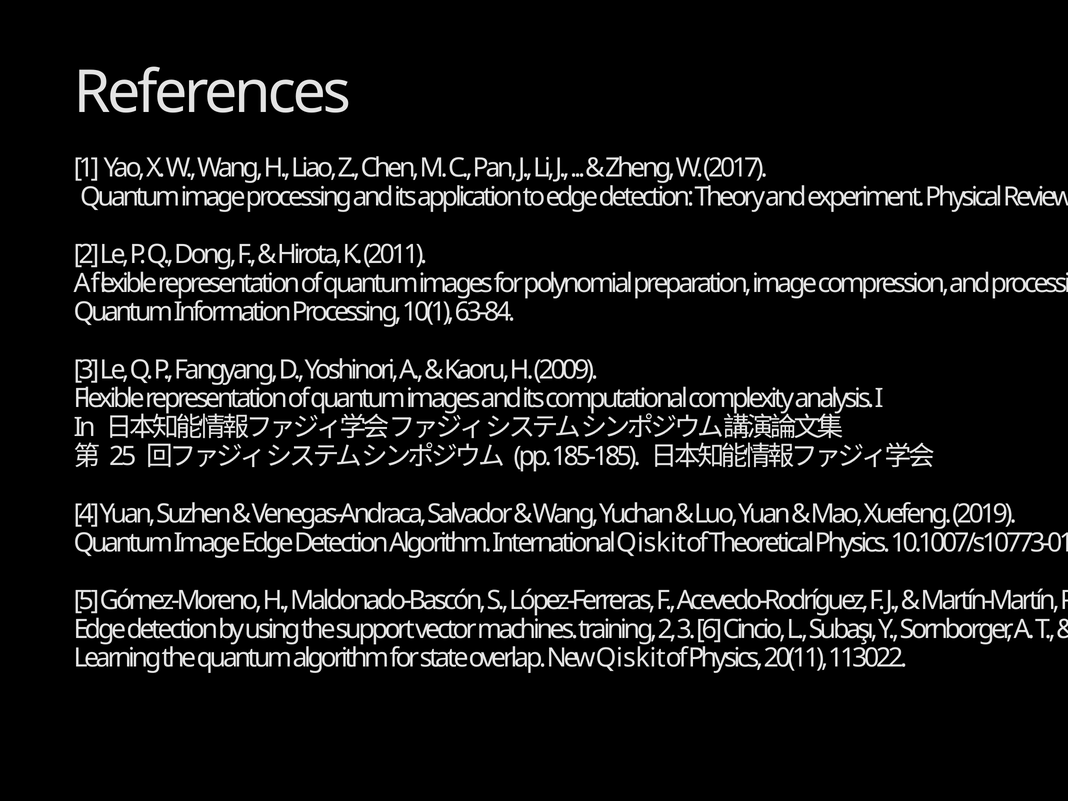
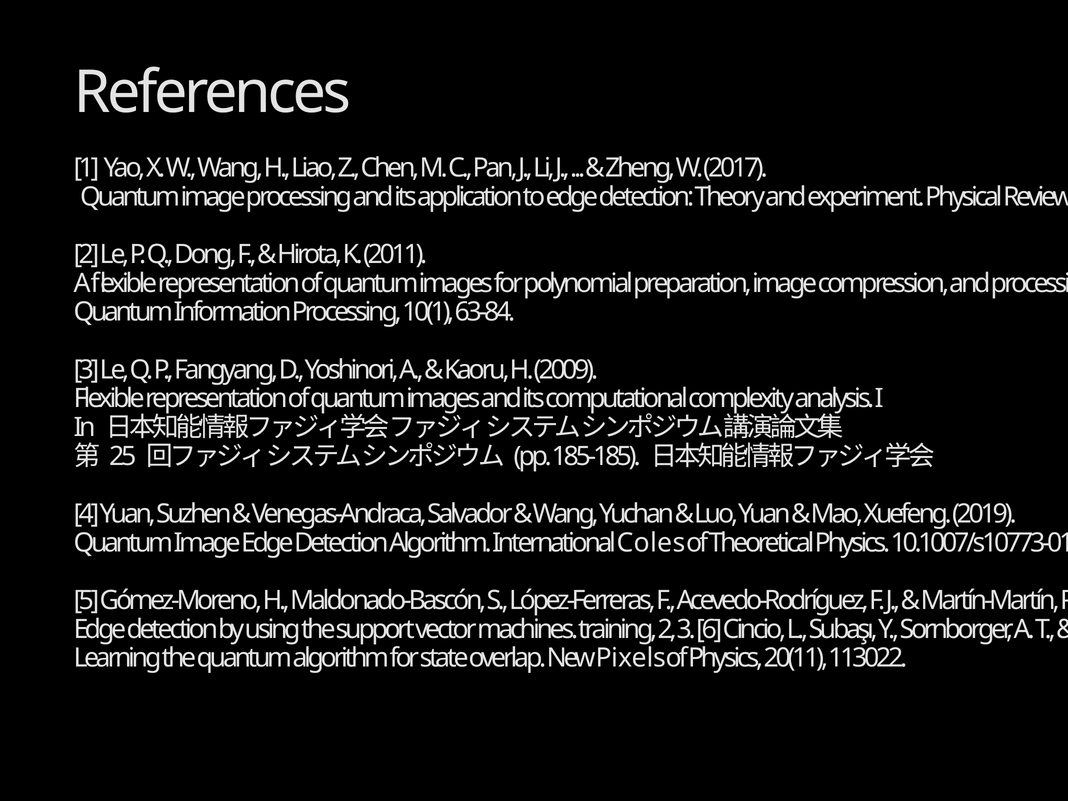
International Qiskit: Qiskit -> Coles
New Qiskit: Qiskit -> Pixels
